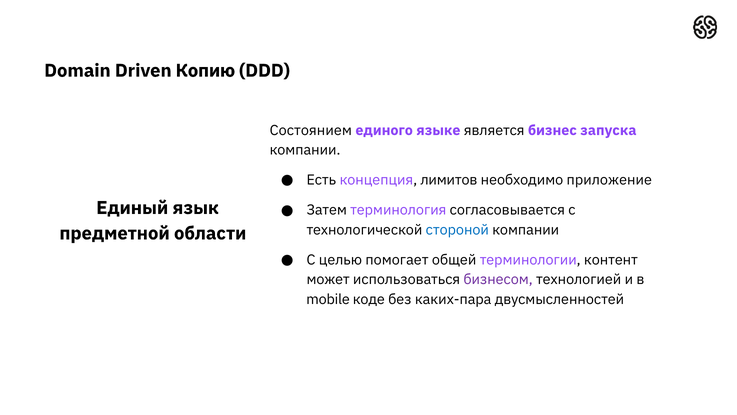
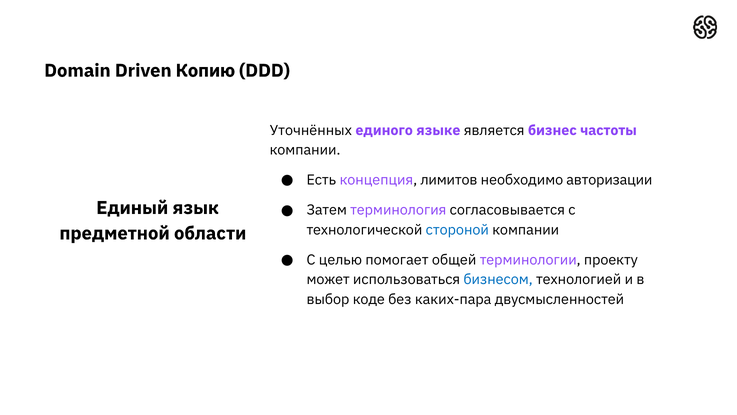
Состоянием: Состоянием -> Уточнённых
запуска: запуска -> частоты
приложение: приложение -> авторизации
контент: контент -> проекту
бизнесом colour: purple -> blue
mobile: mobile -> выбор
